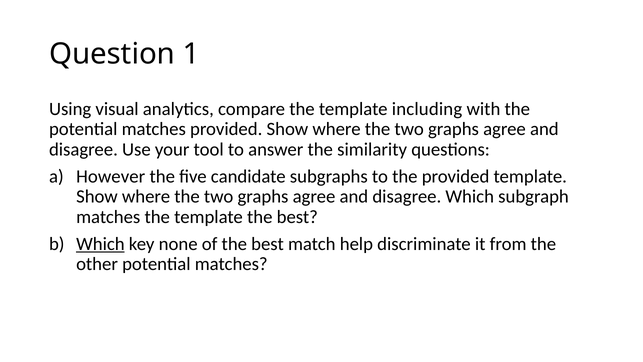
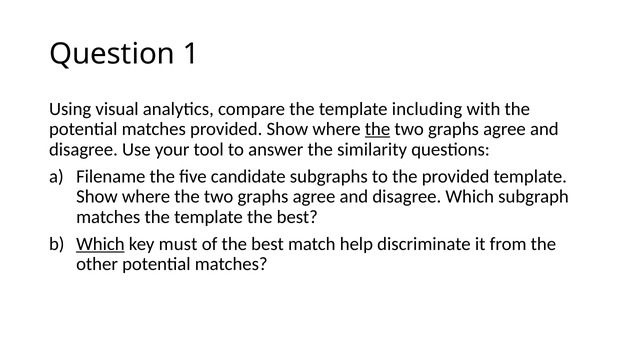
the at (378, 129) underline: none -> present
However: However -> Filename
none: none -> must
